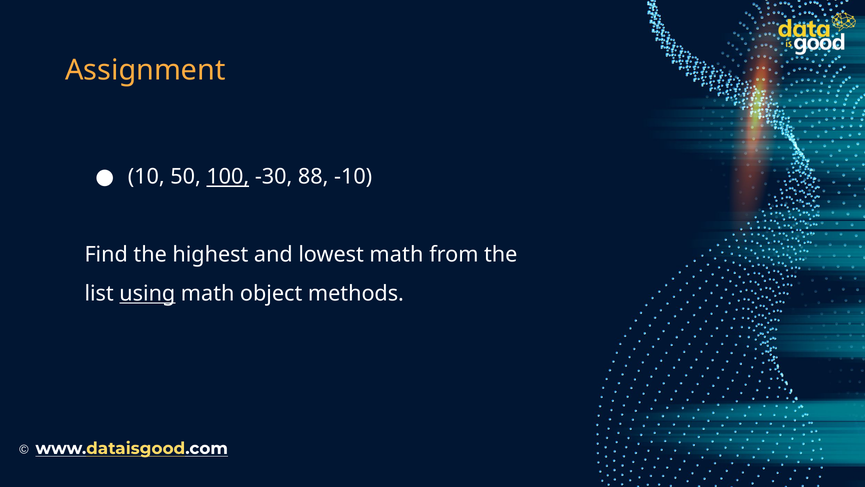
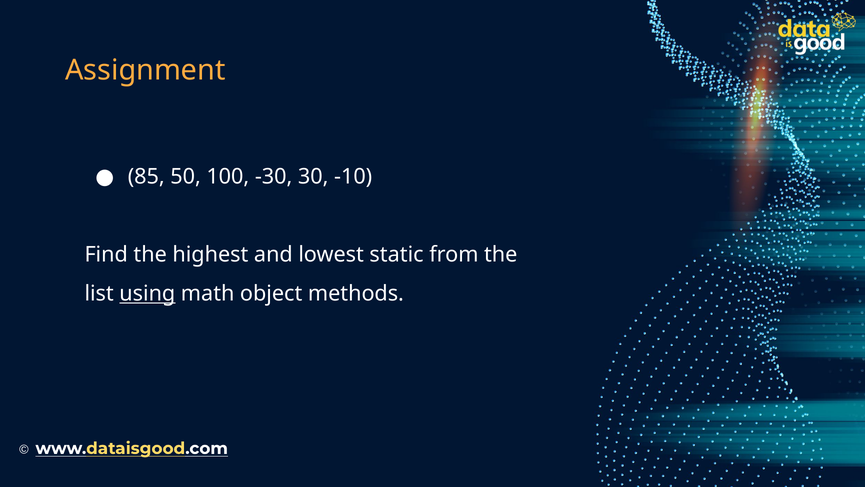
10: 10 -> 85
100 underline: present -> none
88: 88 -> 30
lowest math: math -> static
